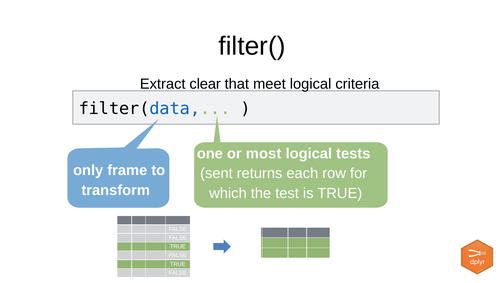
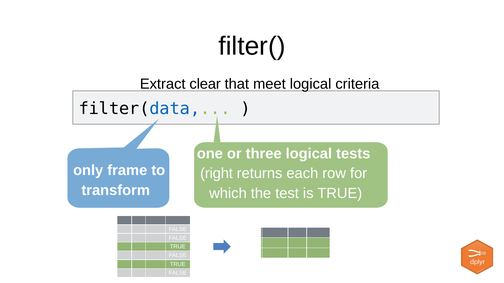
most: most -> three
sent: sent -> right
